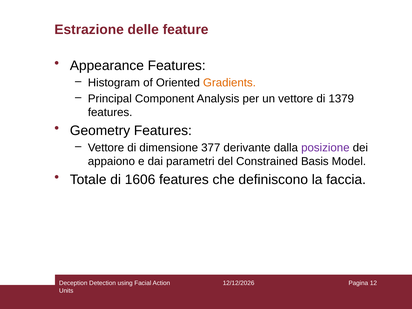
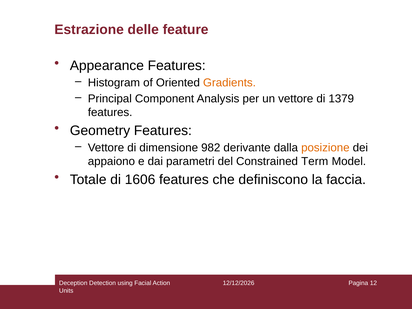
377: 377 -> 982
posizione colour: purple -> orange
Basis: Basis -> Term
